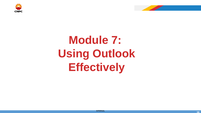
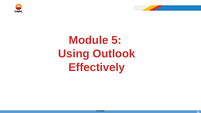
7: 7 -> 5
